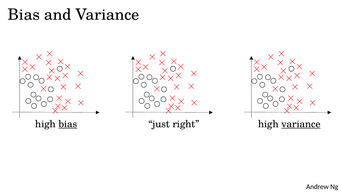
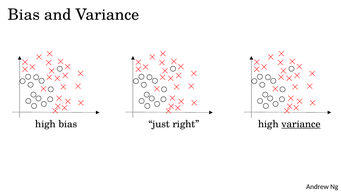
bias at (68, 124) underline: present -> none
